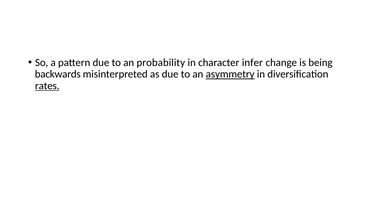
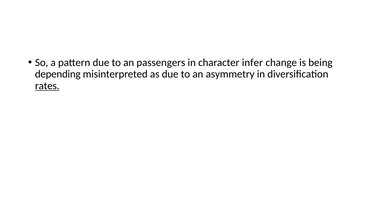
probability: probability -> passengers
backwards: backwards -> depending
asymmetry underline: present -> none
